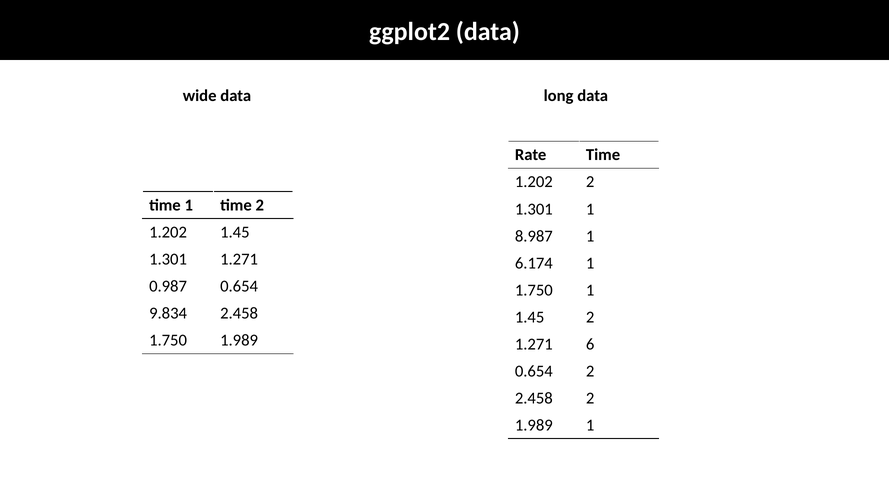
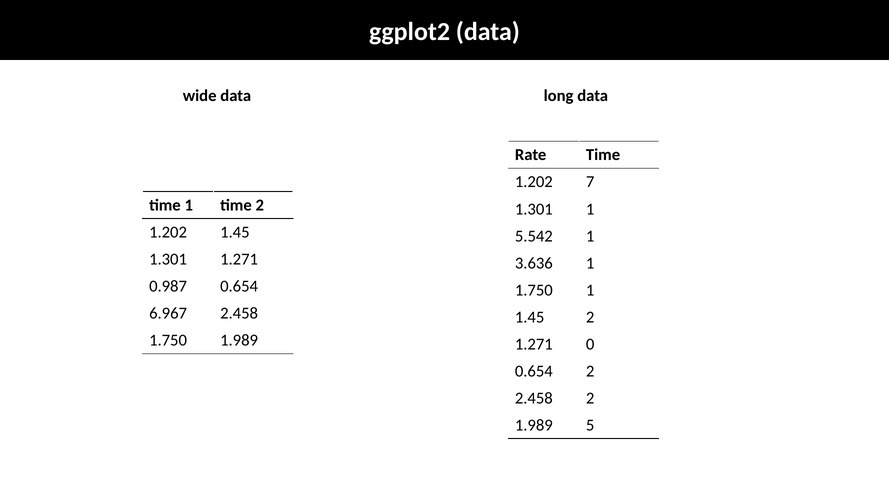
1.202 2: 2 -> 7
8.987: 8.987 -> 5.542
6.174: 6.174 -> 3.636
9.834: 9.834 -> 6.967
6: 6 -> 0
1.989 1: 1 -> 5
